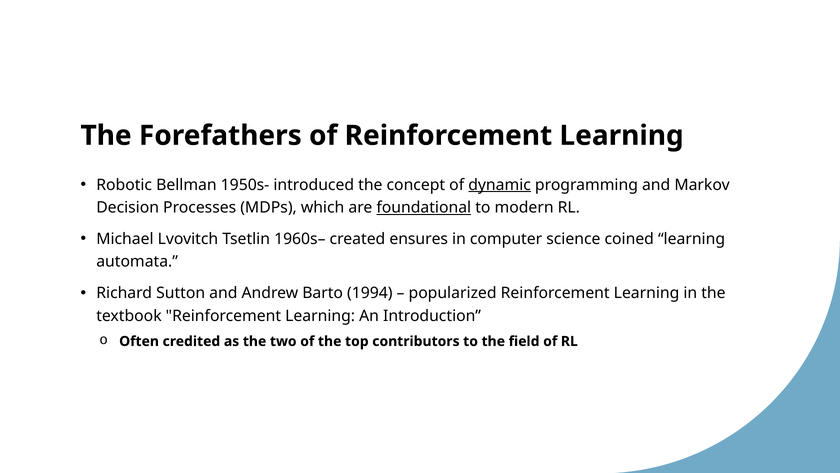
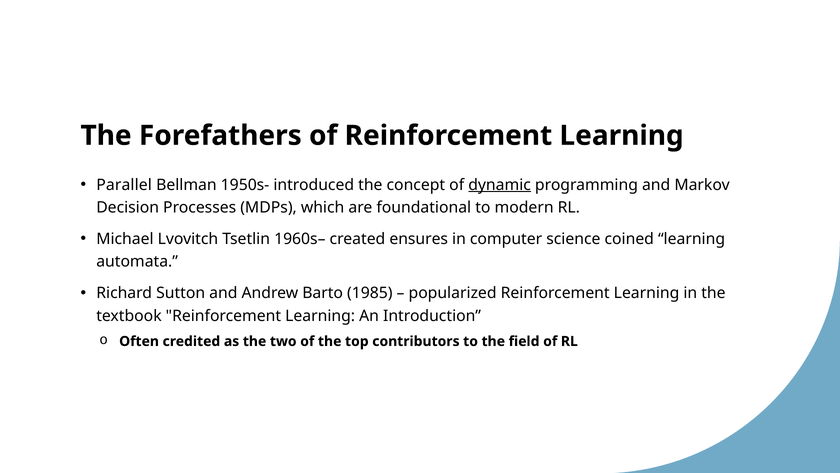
Robotic: Robotic -> Parallel
foundational underline: present -> none
1994: 1994 -> 1985
